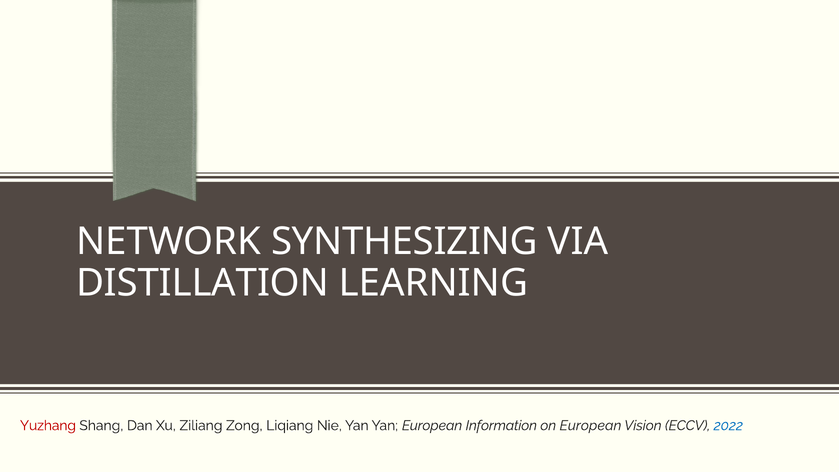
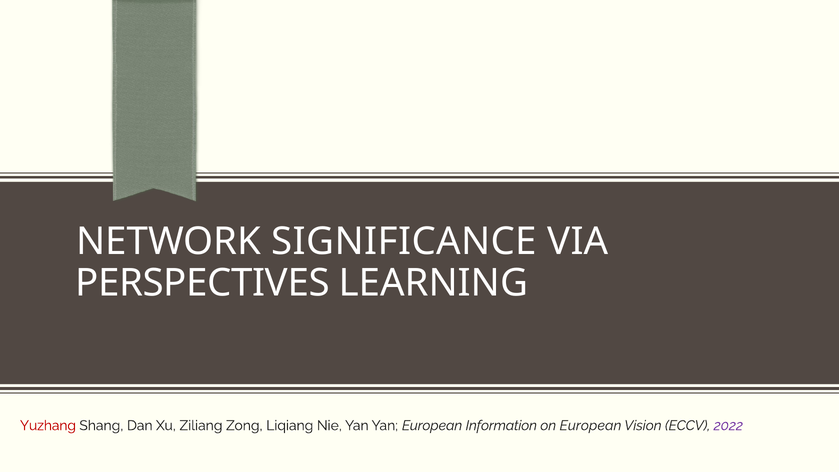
SYNTHESIZING: SYNTHESIZING -> SIGNIFICANCE
DISTILLATION: DISTILLATION -> PERSPECTIVES
2022 colour: blue -> purple
